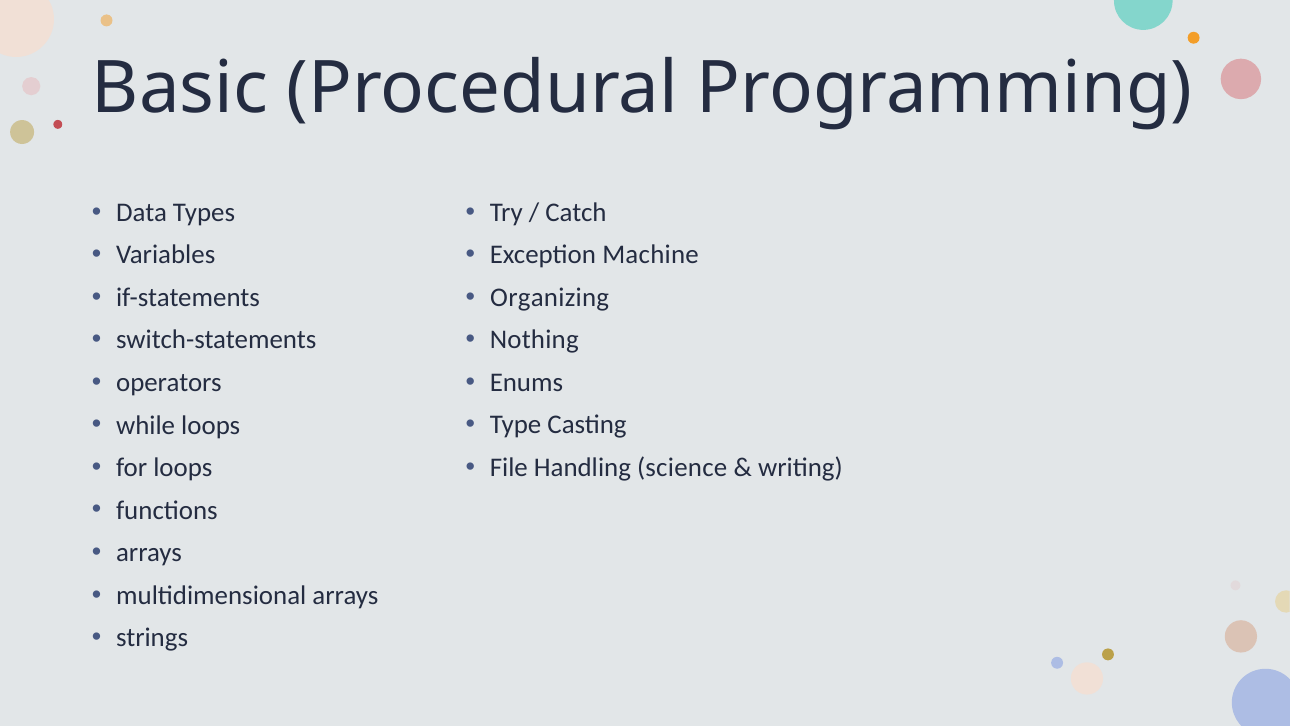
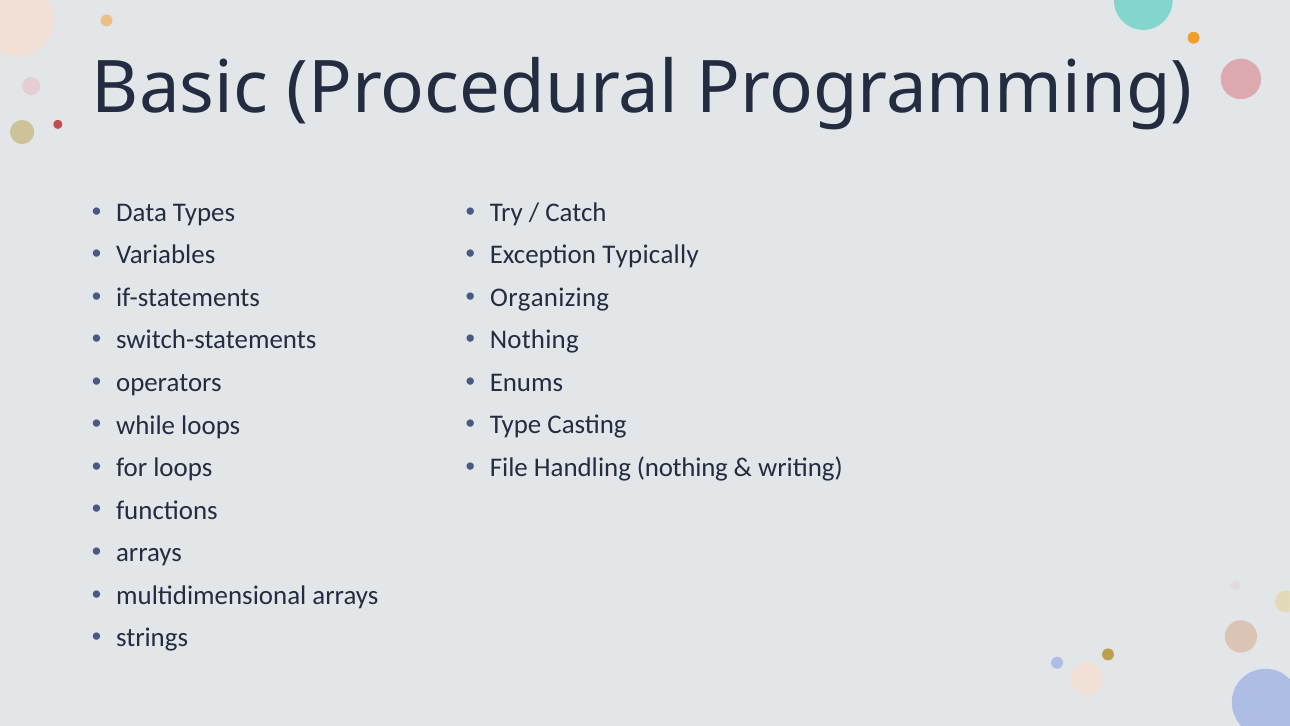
Machine: Machine -> Typically
Handling science: science -> nothing
